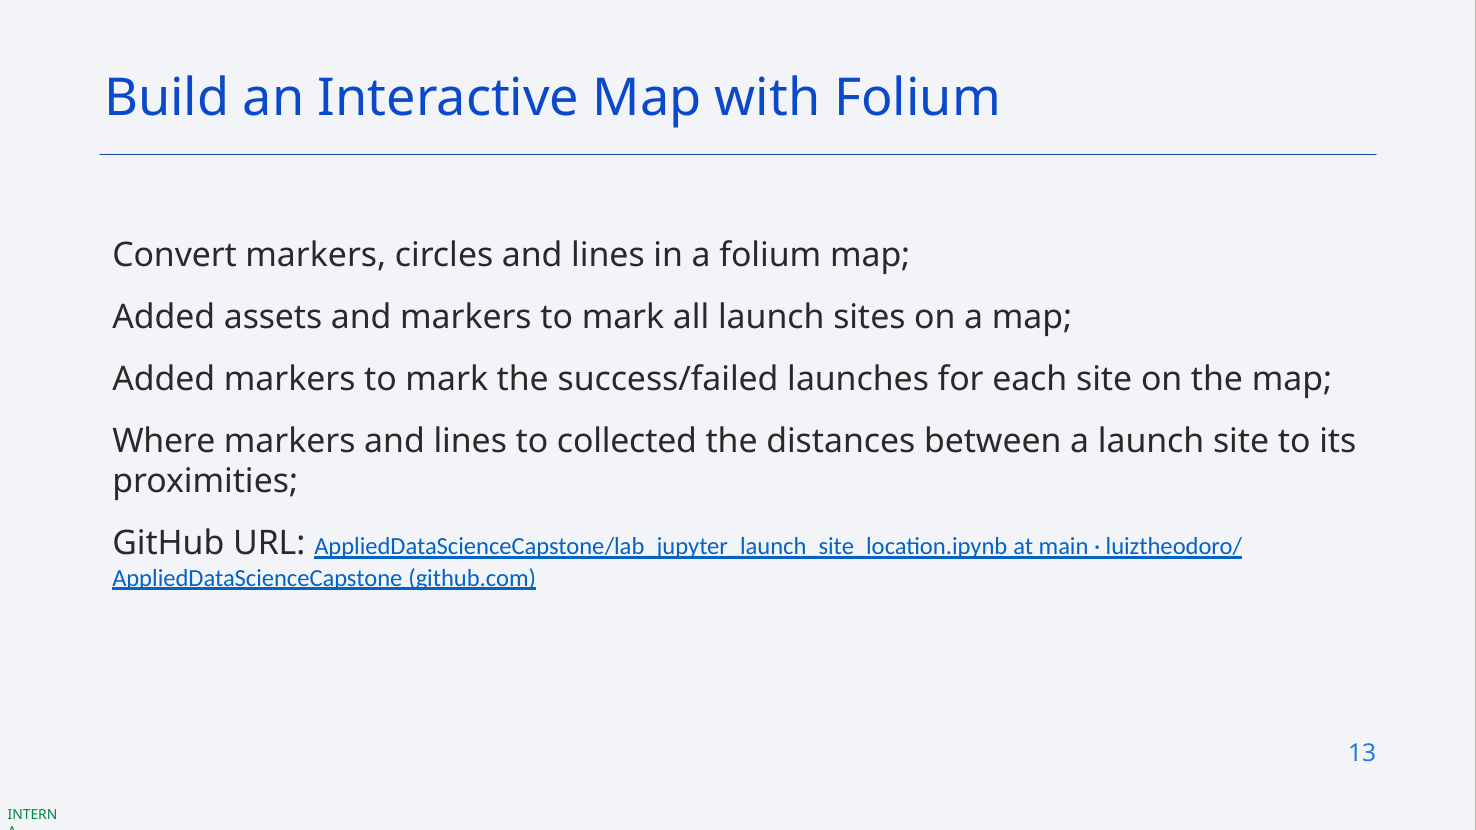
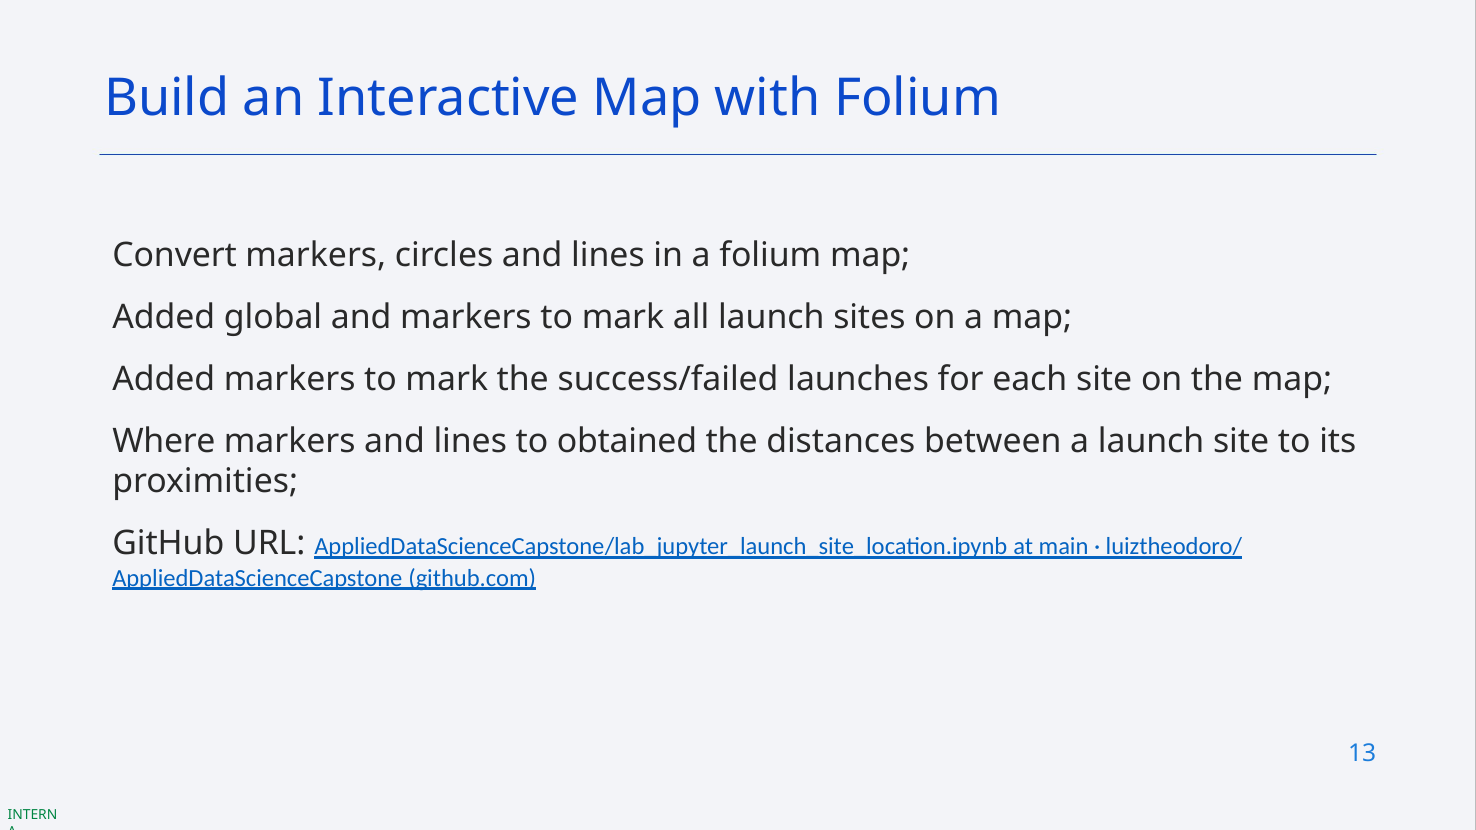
assets: assets -> global
collected: collected -> obtained
